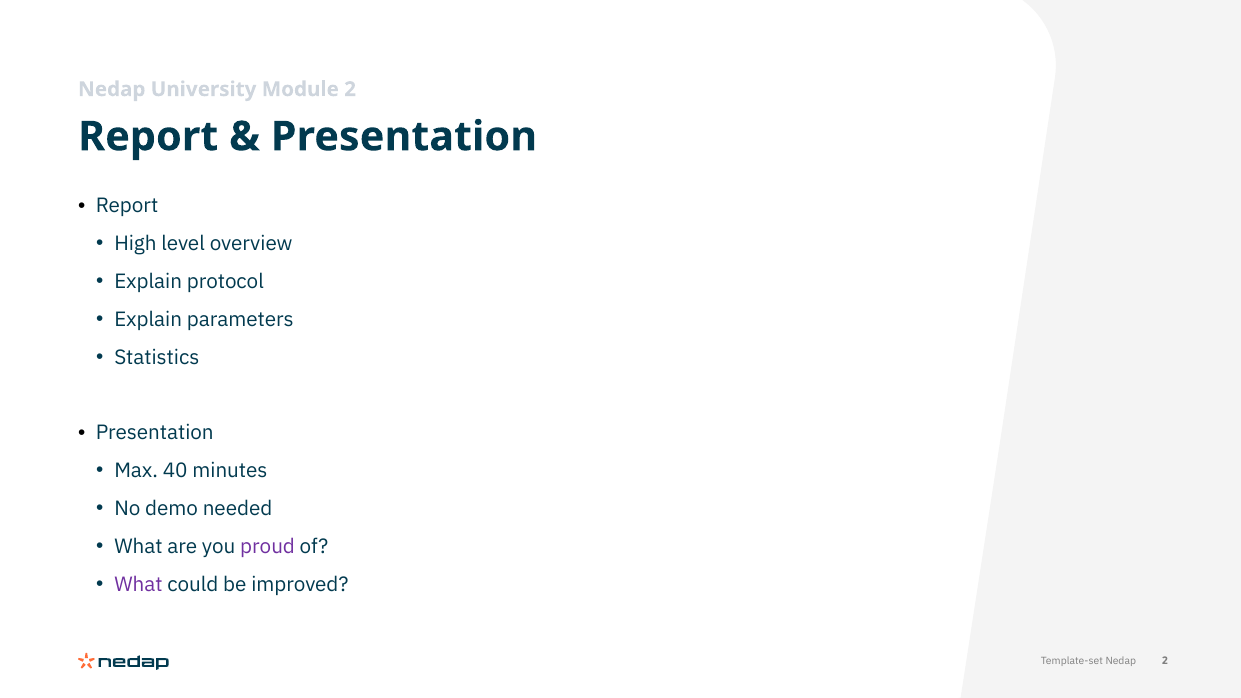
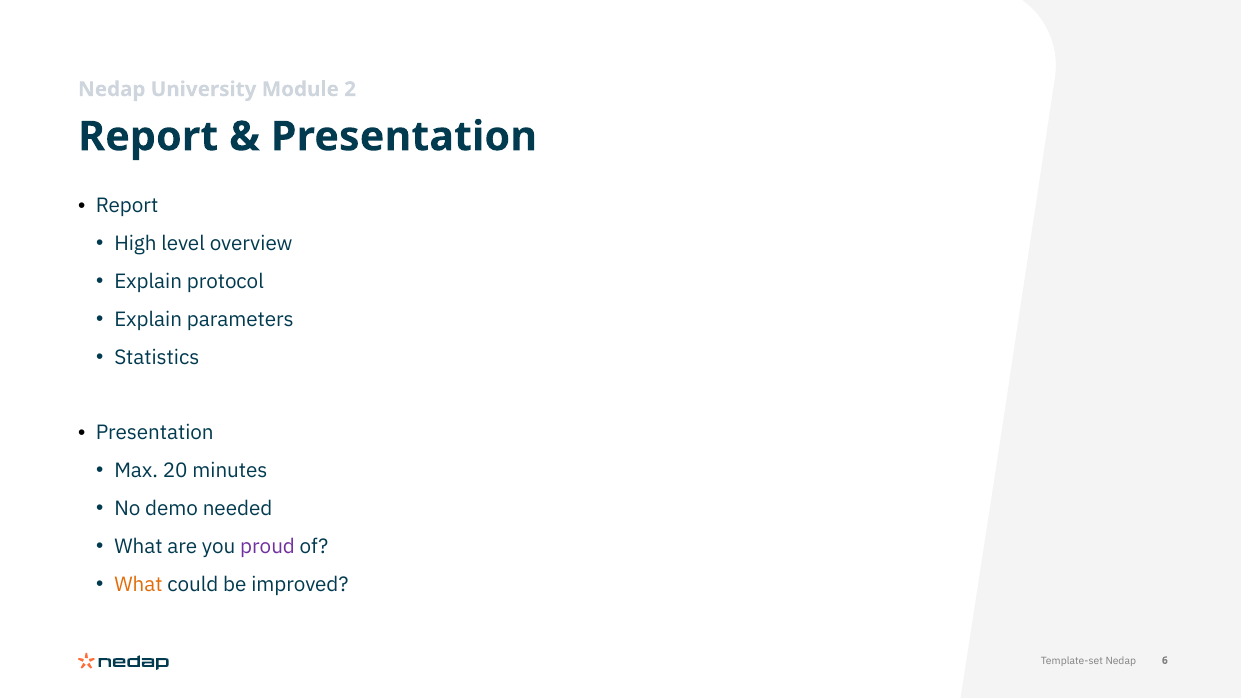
40: 40 -> 20
What at (138, 585) colour: purple -> orange
Nedap 2: 2 -> 6
